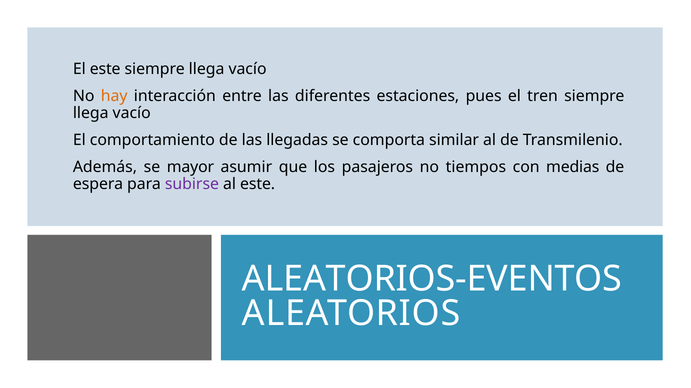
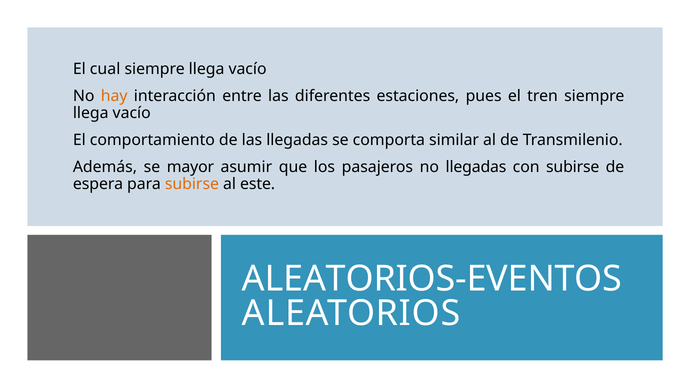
El este: este -> cual
no tiempos: tiempos -> llegadas
con medias: medias -> subirse
subirse at (192, 185) colour: purple -> orange
